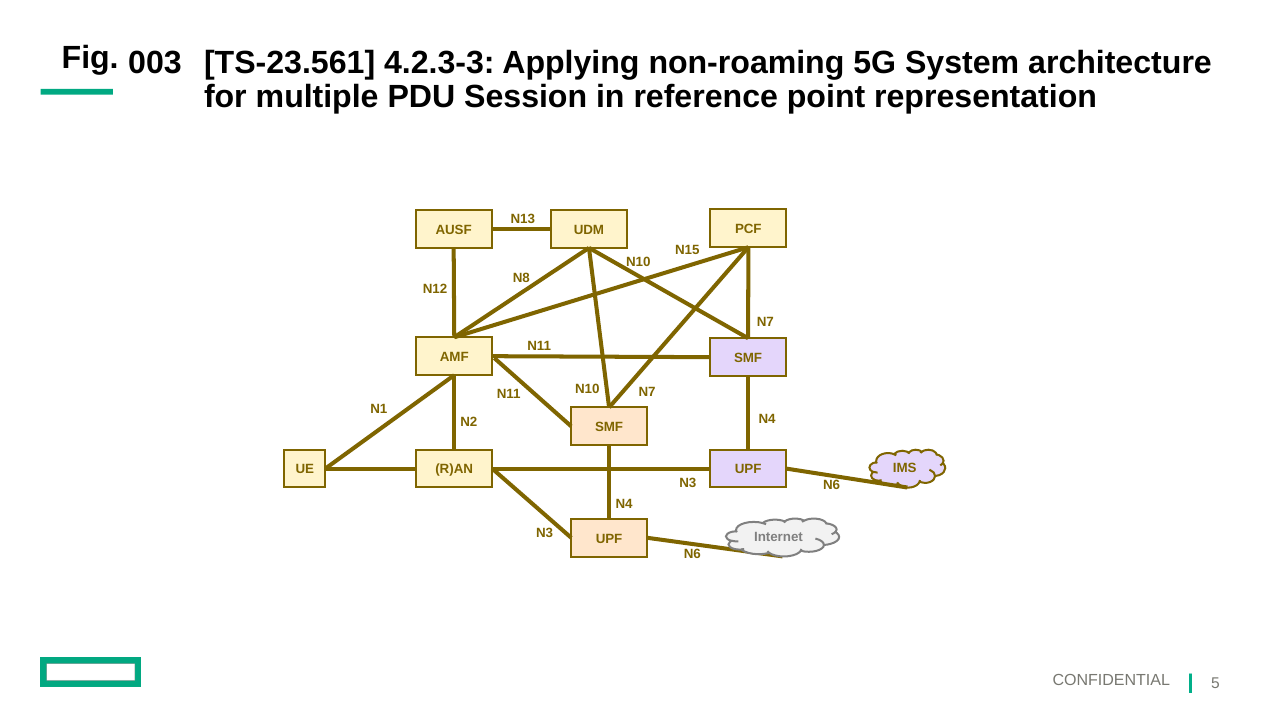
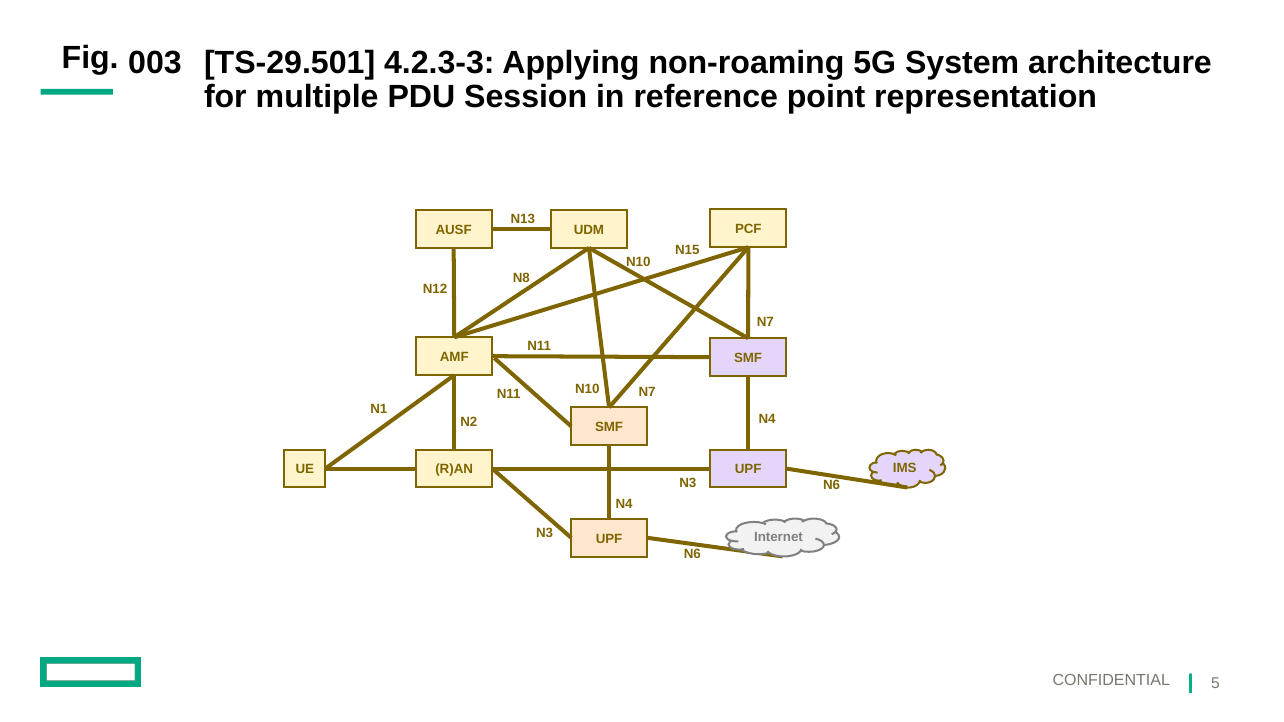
TS-23.561: TS-23.561 -> TS-29.501
